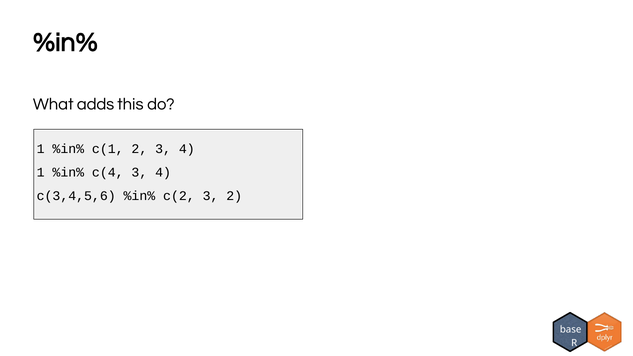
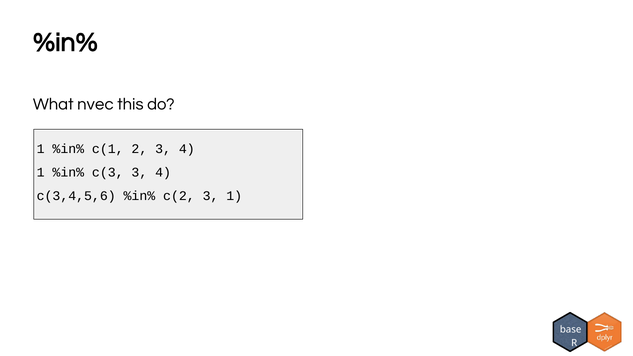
adds: adds -> nvec
c(4: c(4 -> c(3
3 2: 2 -> 1
